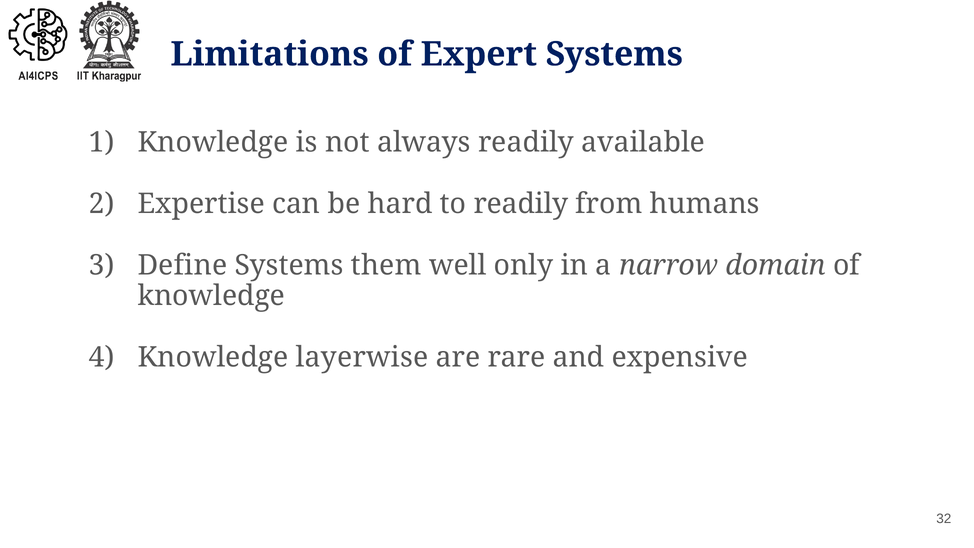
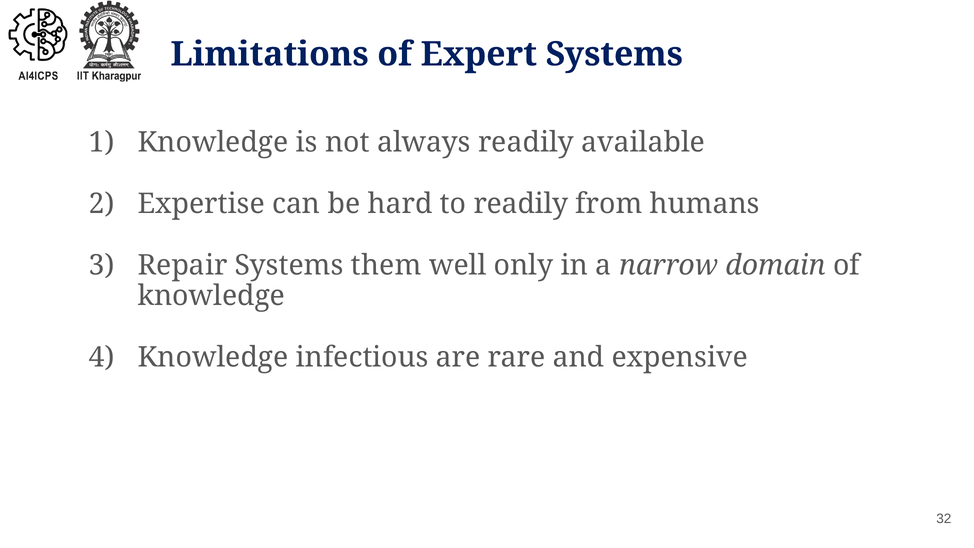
Define: Define -> Repair
layerwise: layerwise -> infectious
